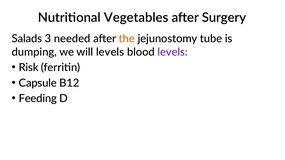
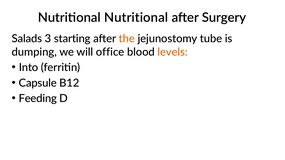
Nutritional Vegetables: Vegetables -> Nutritional
needed: needed -> starting
will levels: levels -> office
levels at (173, 52) colour: purple -> orange
Risk: Risk -> Into
